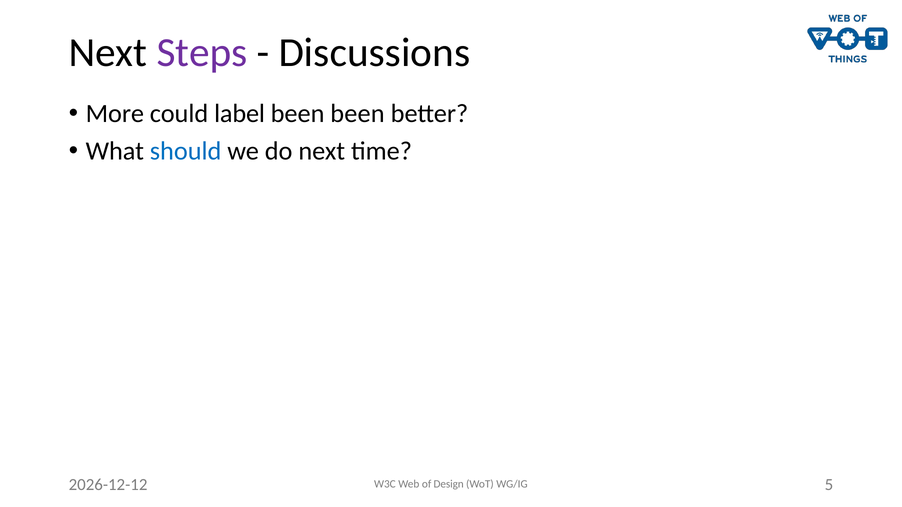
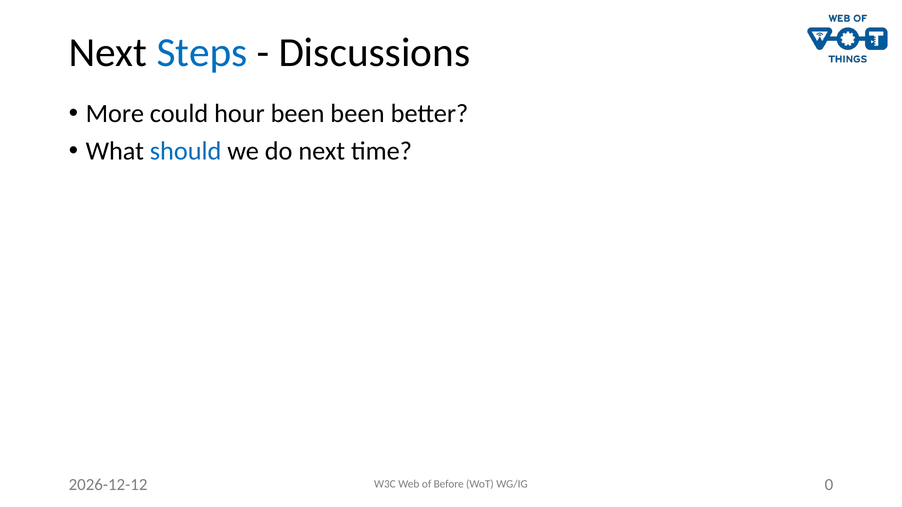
Steps colour: purple -> blue
label: label -> hour
Design: Design -> Before
5: 5 -> 0
